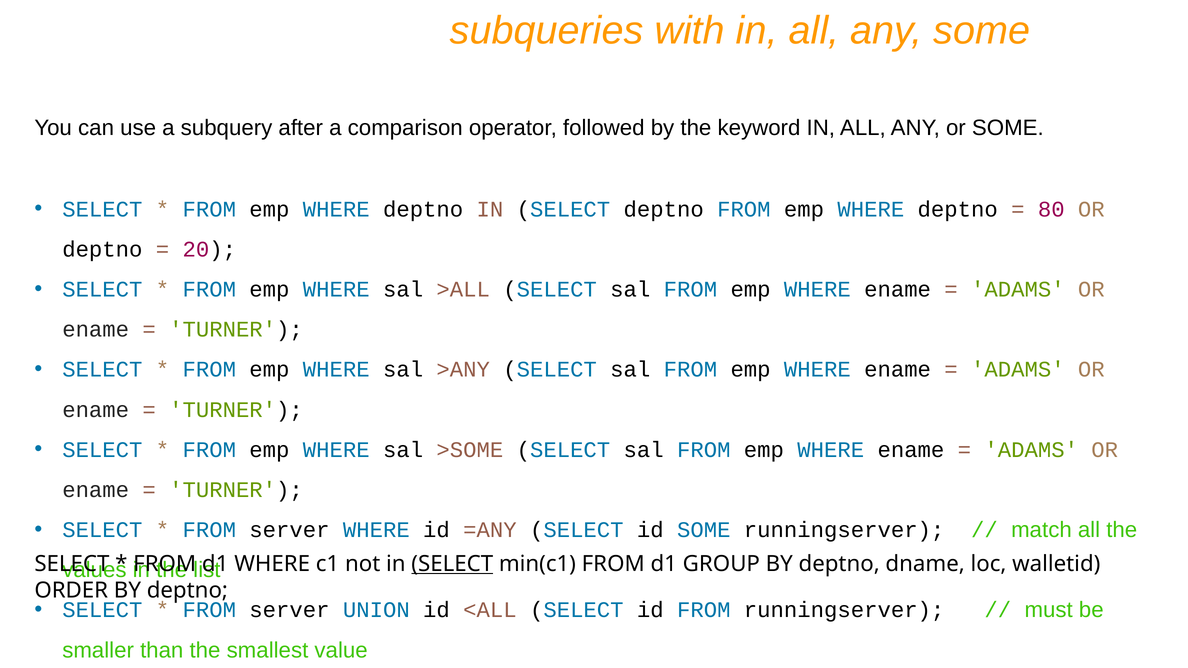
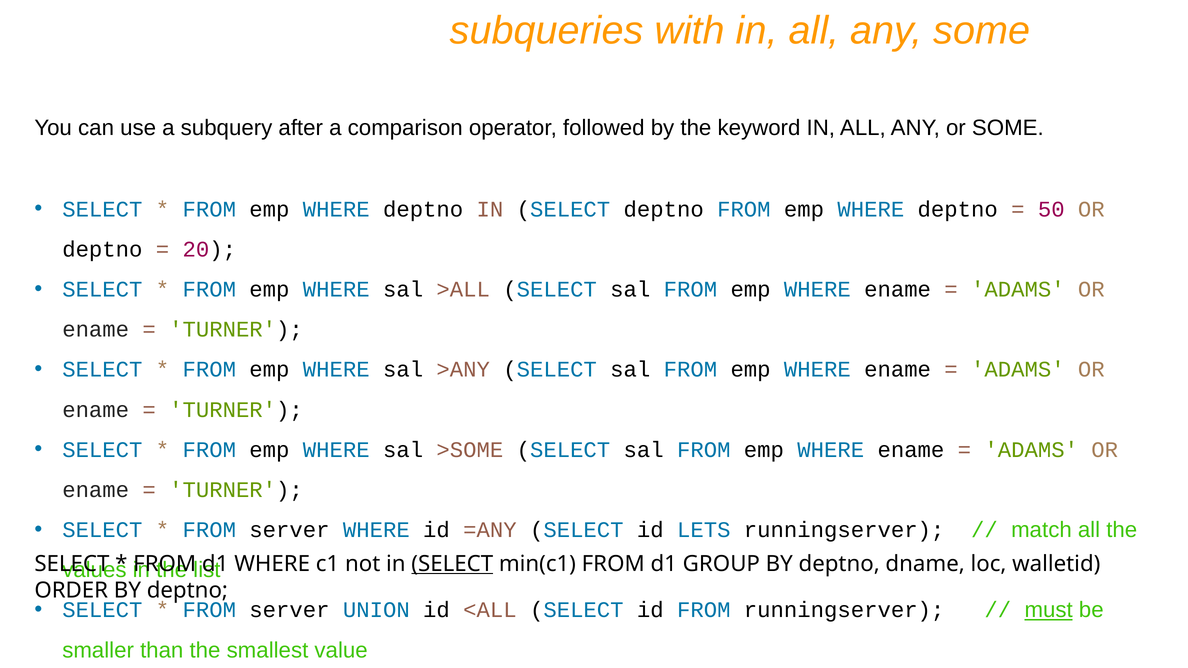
80: 80 -> 50
id SOME: SOME -> LETS
must underline: none -> present
